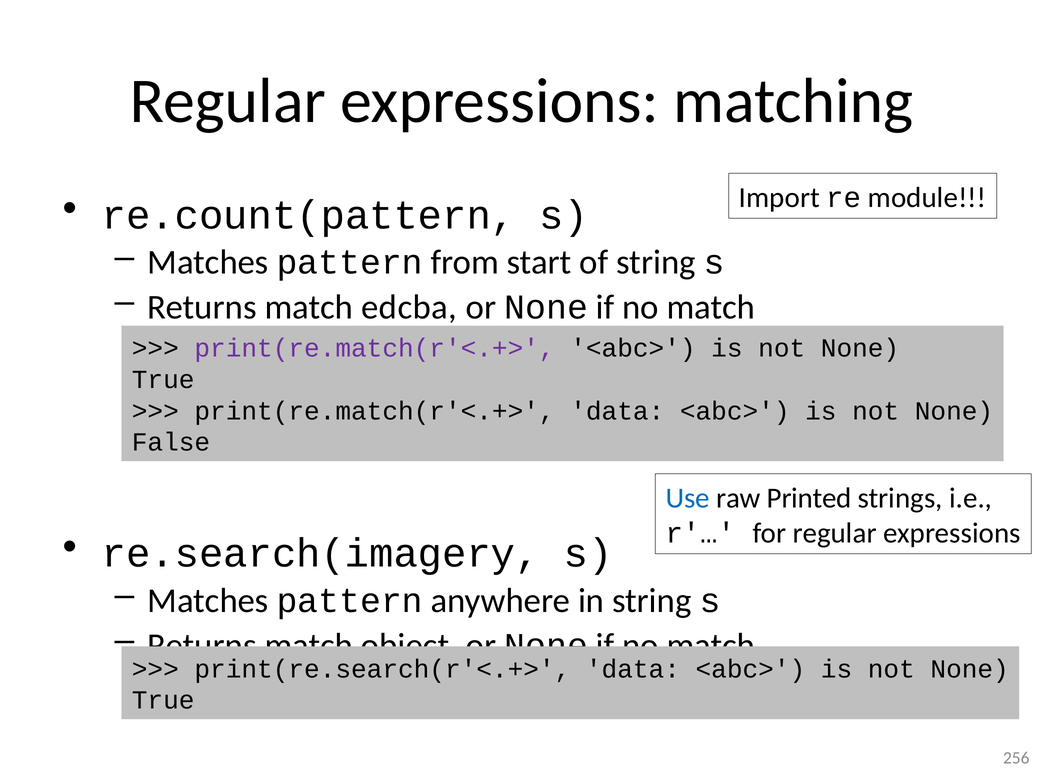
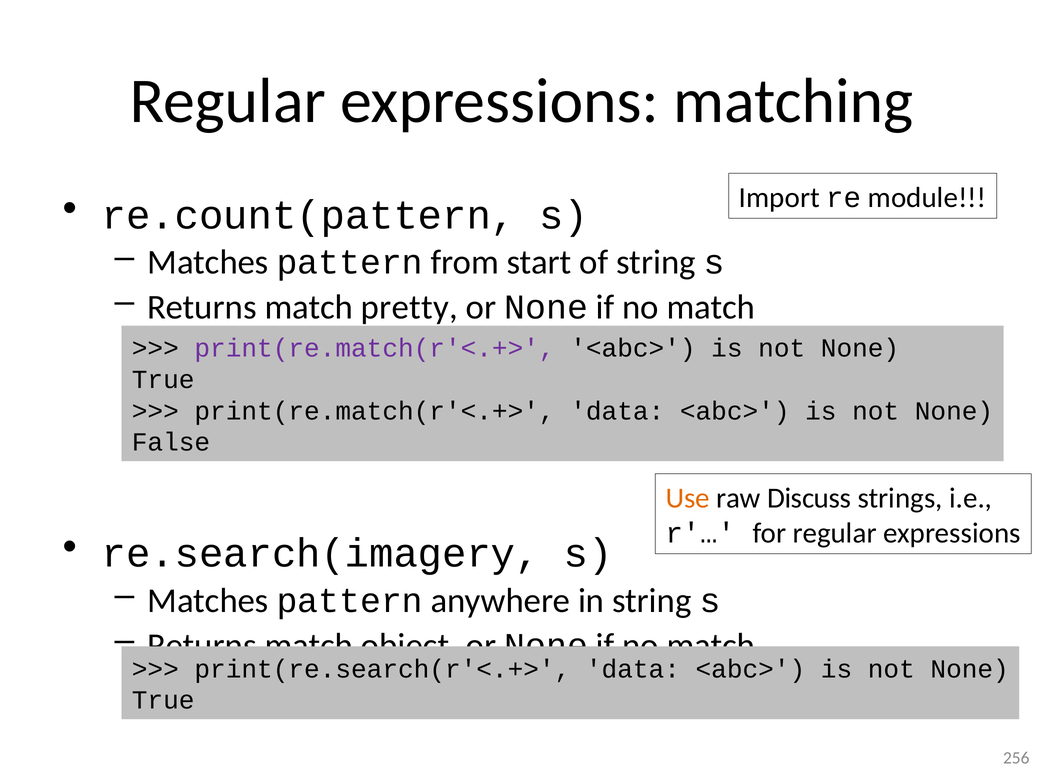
edcba: edcba -> pretty
Use colour: blue -> orange
Printed: Printed -> Discuss
